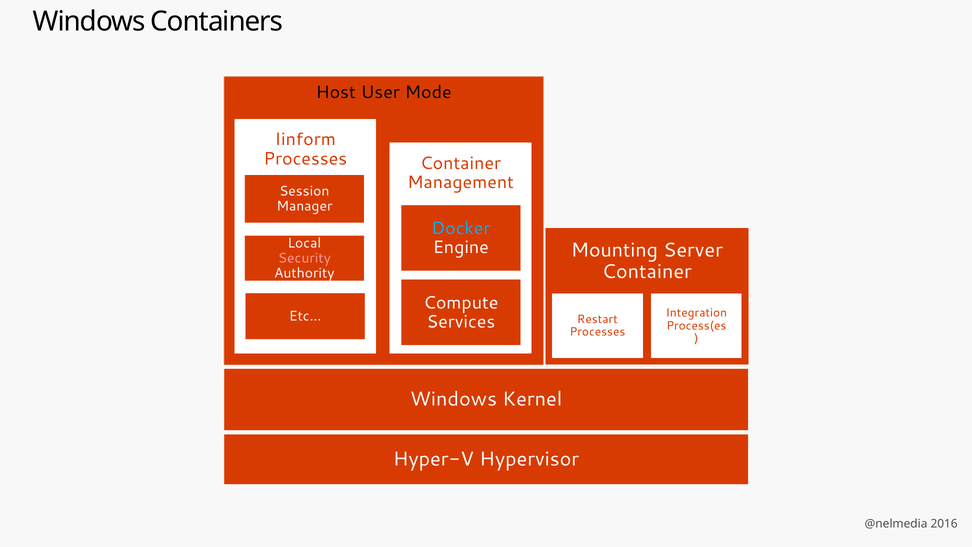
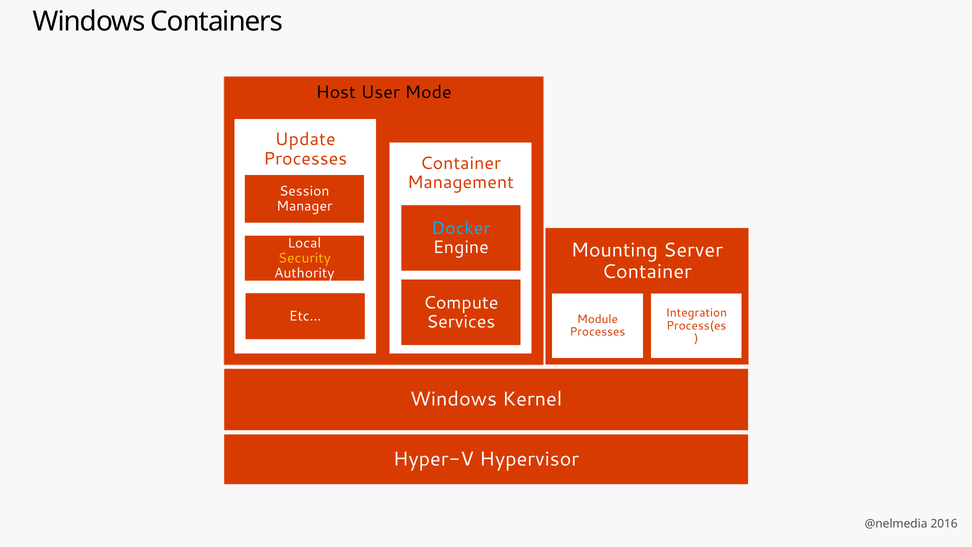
Iinform: Iinform -> Update
Security colour: pink -> yellow
Restart: Restart -> Module
